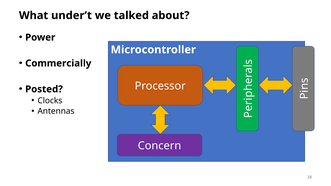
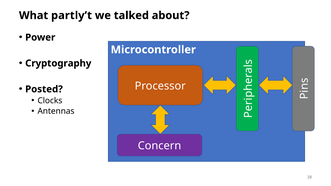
under’t: under’t -> partly’t
Commercially: Commercially -> Cryptography
